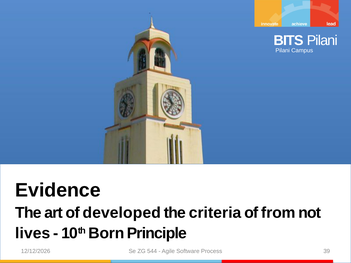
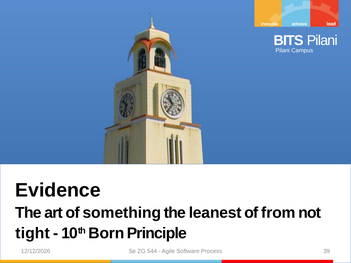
developed: developed -> something
criteria: criteria -> leanest
lives: lives -> tight
